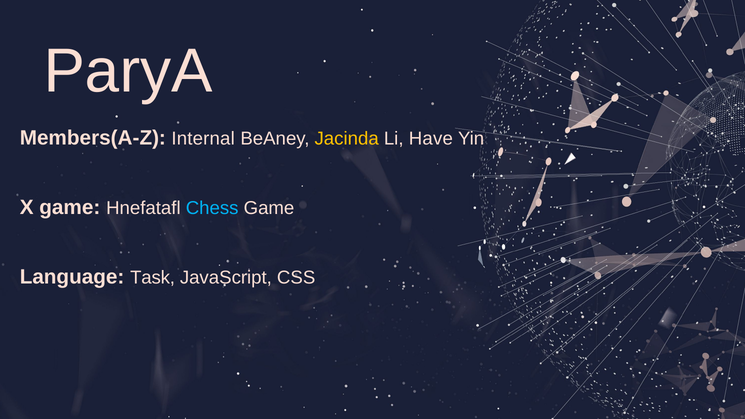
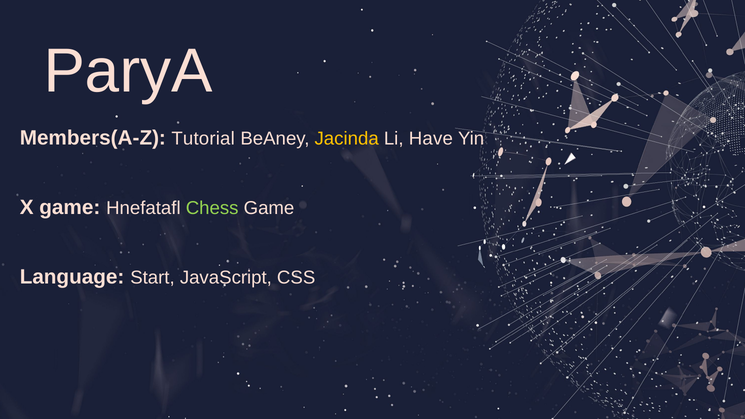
Internal: Internal -> Tutorial
Chess colour: light blue -> light green
Task: Task -> Start
